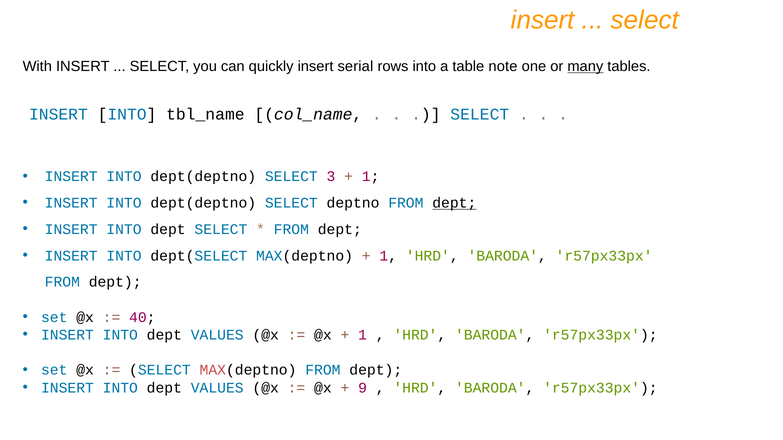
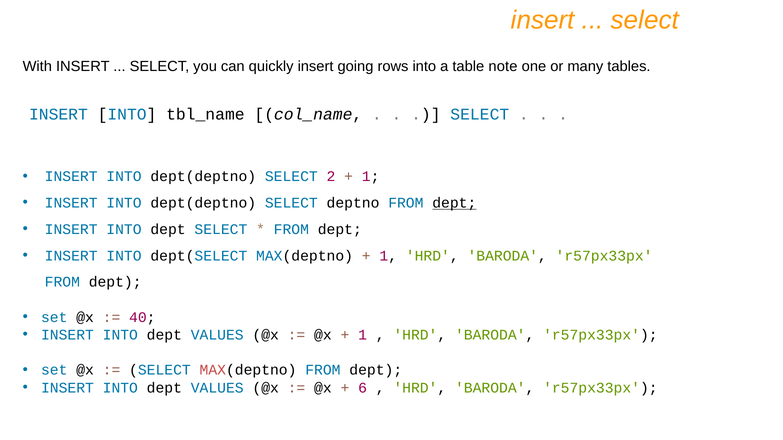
serial: serial -> going
many underline: present -> none
3: 3 -> 2
9: 9 -> 6
